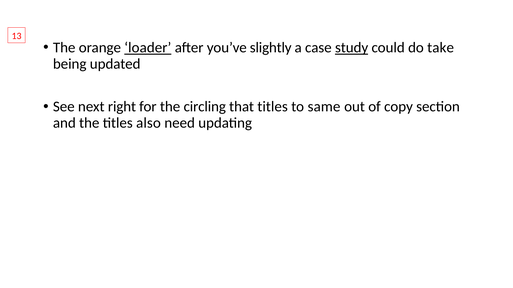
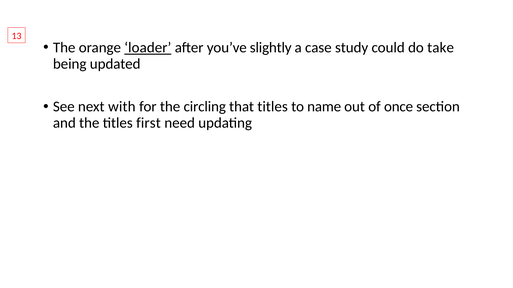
study underline: present -> none
right: right -> with
same: same -> name
copy: copy -> once
also: also -> first
